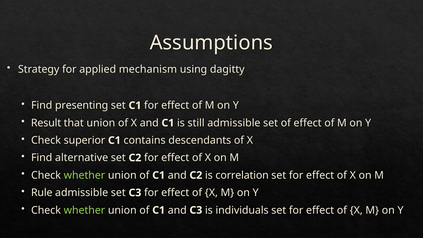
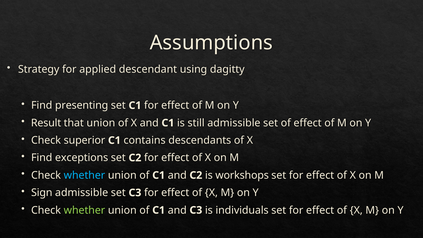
mechanism: mechanism -> descendant
alternative: alternative -> exceptions
whether at (84, 175) colour: light green -> light blue
correlation: correlation -> workshops
Rule: Rule -> Sign
